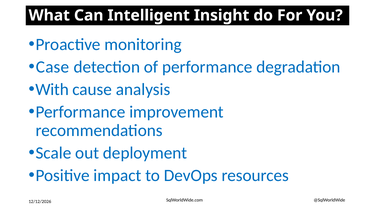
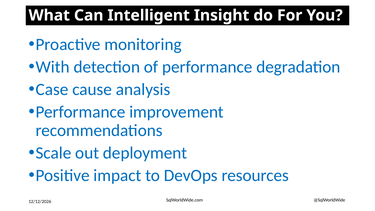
Case: Case -> With
With: With -> Case
